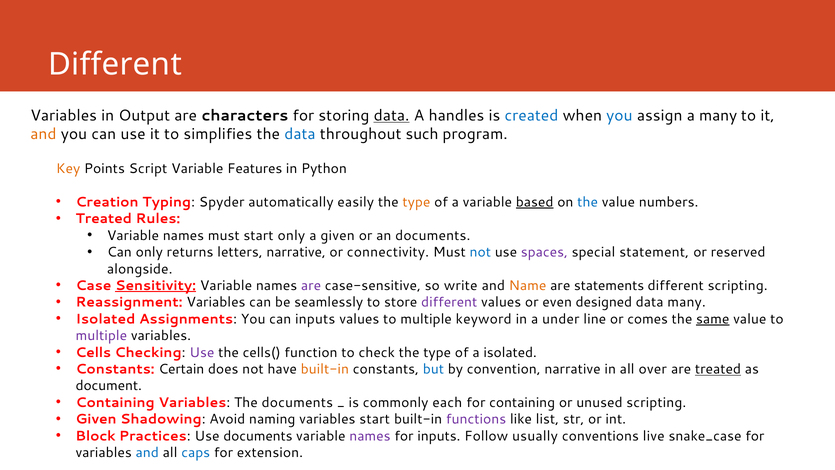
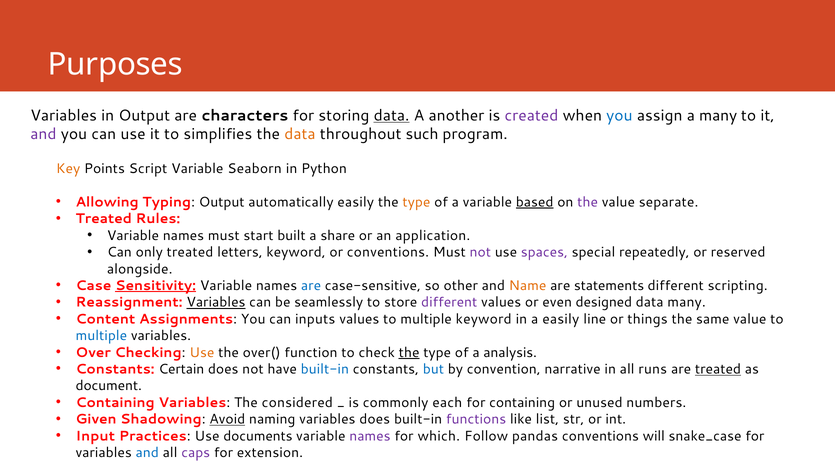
Different at (115, 64): Different -> Purposes
handles: handles -> another
created colour: blue -> purple
and at (43, 134) colour: orange -> purple
data at (300, 134) colour: blue -> orange
Features: Features -> Seaborn
Creation: Creation -> Allowing
Typing Spyder: Spyder -> Output
the at (588, 202) colour: blue -> purple
numbers: numbers -> separate
start only: only -> built
a given: given -> share
an documents: documents -> application
only returns: returns -> treated
letters narrative: narrative -> keyword
or connectivity: connectivity -> conventions
not at (480, 252) colour: blue -> purple
statement: statement -> repeatedly
are at (311, 285) colour: purple -> blue
write: write -> other
Variables at (216, 302) underline: none -> present
Isolated at (105, 319): Isolated -> Content
a under: under -> easily
comes: comes -> things
same underline: present -> none
multiple at (101, 336) colour: purple -> blue
Cells: Cells -> Over
Use at (202, 352) colour: purple -> orange
cells(: cells( -> over(
the at (409, 352) underline: none -> present
a isolated: isolated -> analysis
built-in at (325, 369) colour: orange -> blue
over: over -> runs
The documents: documents -> considered
unused scripting: scripting -> numbers
Avoid underline: none -> present
variables start: start -> does
Block: Block -> Input
for inputs: inputs -> which
usually: usually -> pandas
live: live -> will
caps colour: blue -> purple
